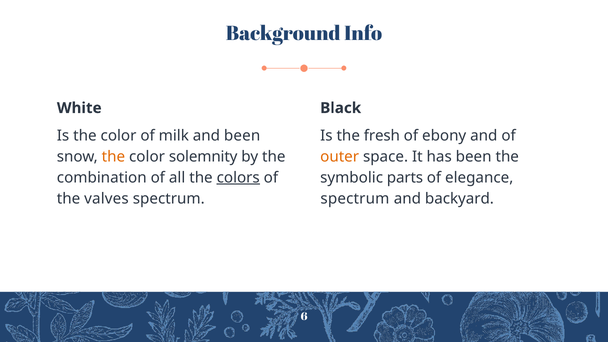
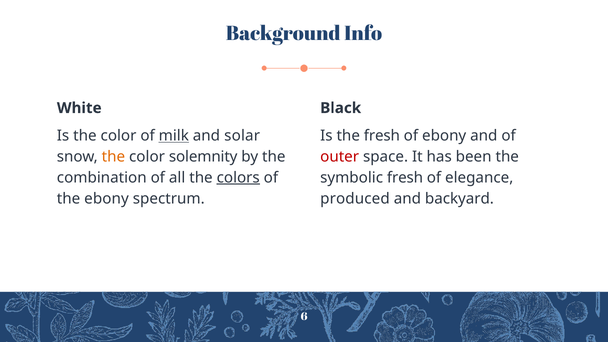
milk underline: none -> present
and been: been -> solar
outer colour: orange -> red
symbolic parts: parts -> fresh
the valves: valves -> ebony
spectrum at (355, 199): spectrum -> produced
